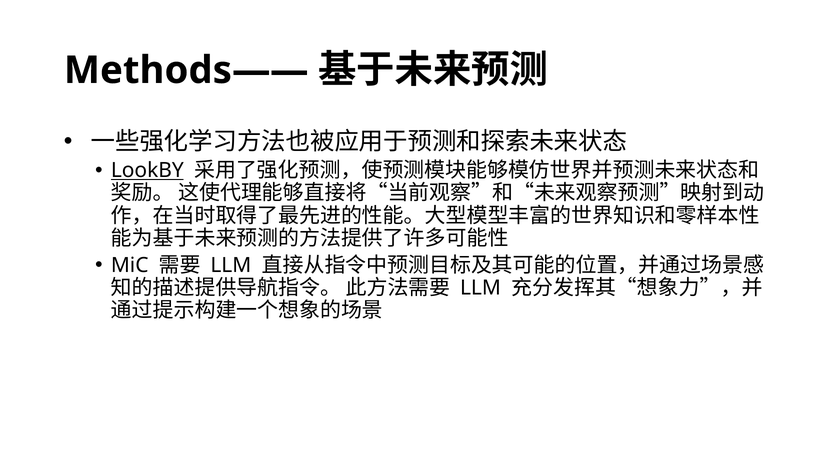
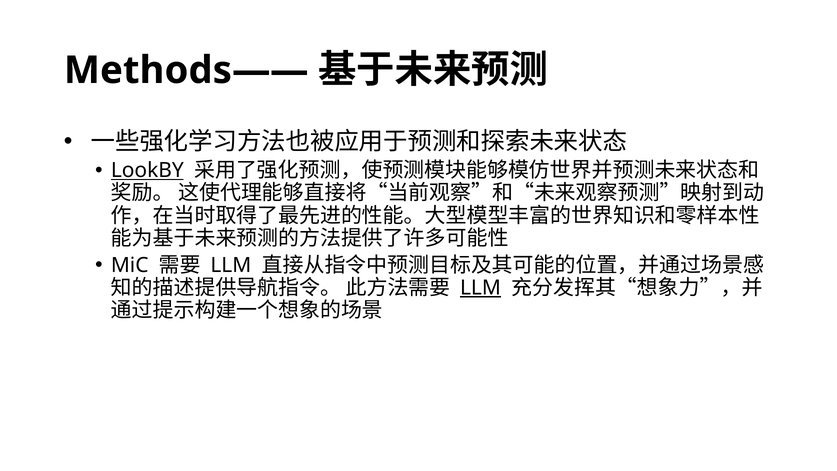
LLM at (480, 288) underline: none -> present
